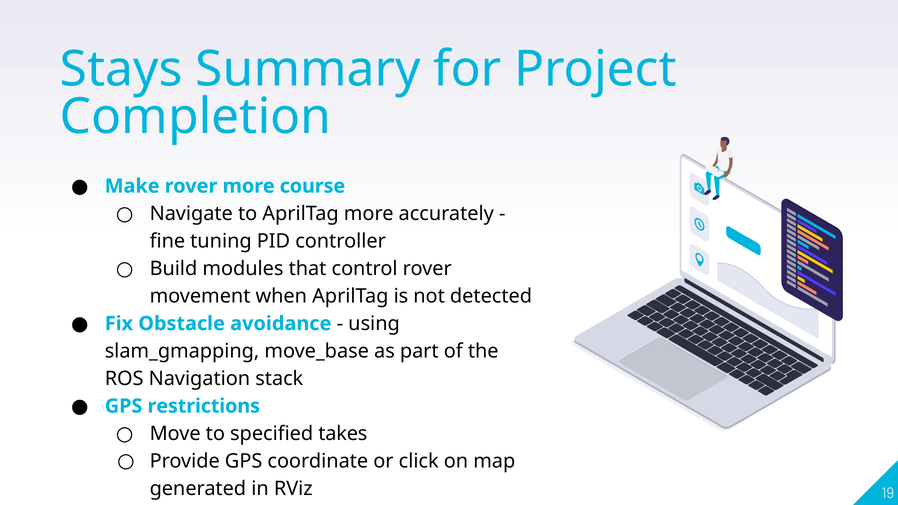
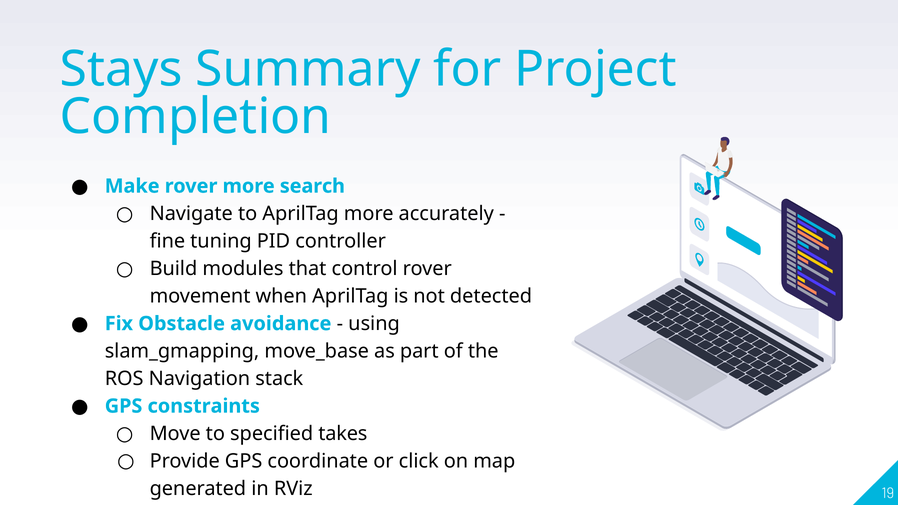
course: course -> search
restrictions: restrictions -> constraints
